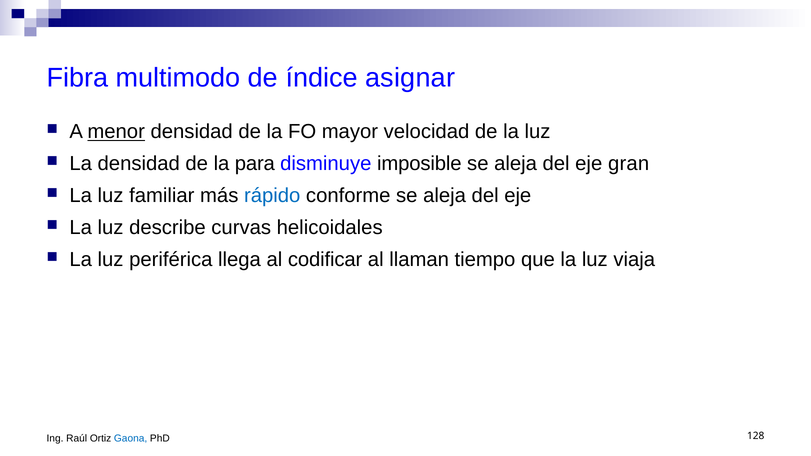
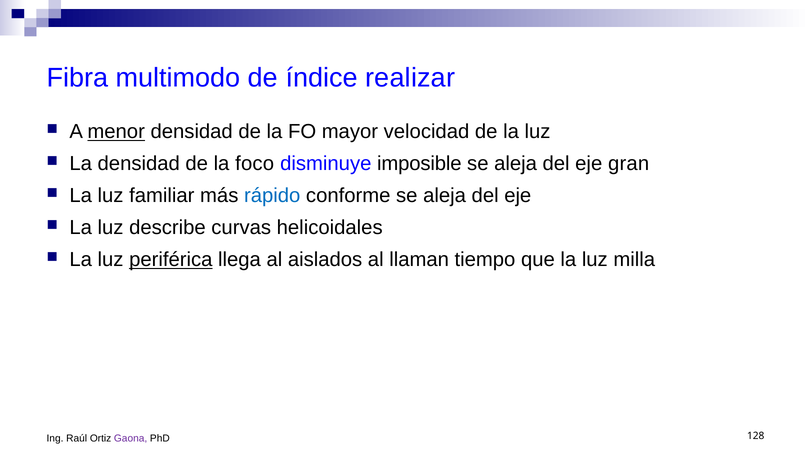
asignar: asignar -> realizar
para: para -> foco
periférica underline: none -> present
codificar: codificar -> aislados
viaja: viaja -> milla
Gaona colour: blue -> purple
